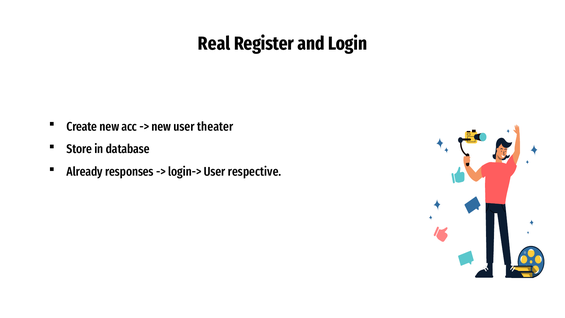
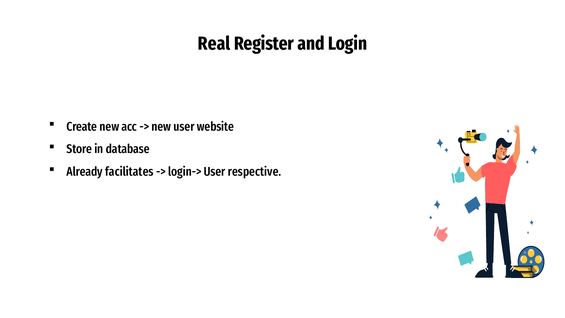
theater: theater -> website
responses: responses -> facilitates
